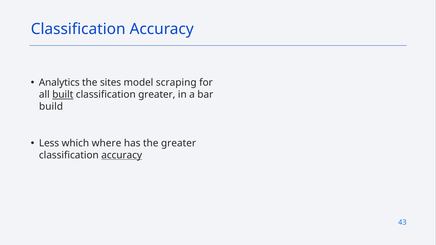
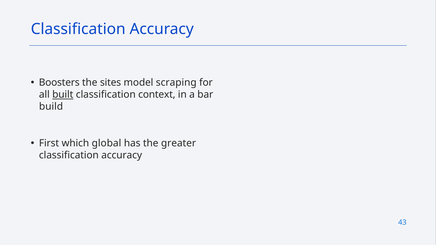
Analytics: Analytics -> Boosters
classification greater: greater -> context
Less: Less -> First
where: where -> global
accuracy at (122, 155) underline: present -> none
